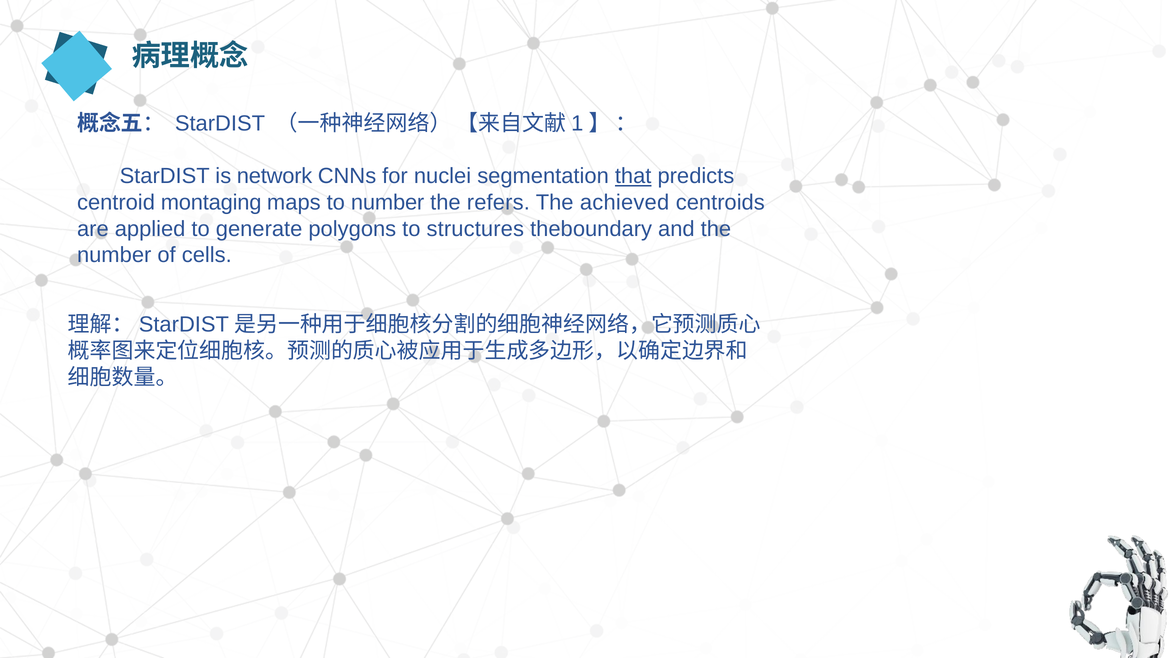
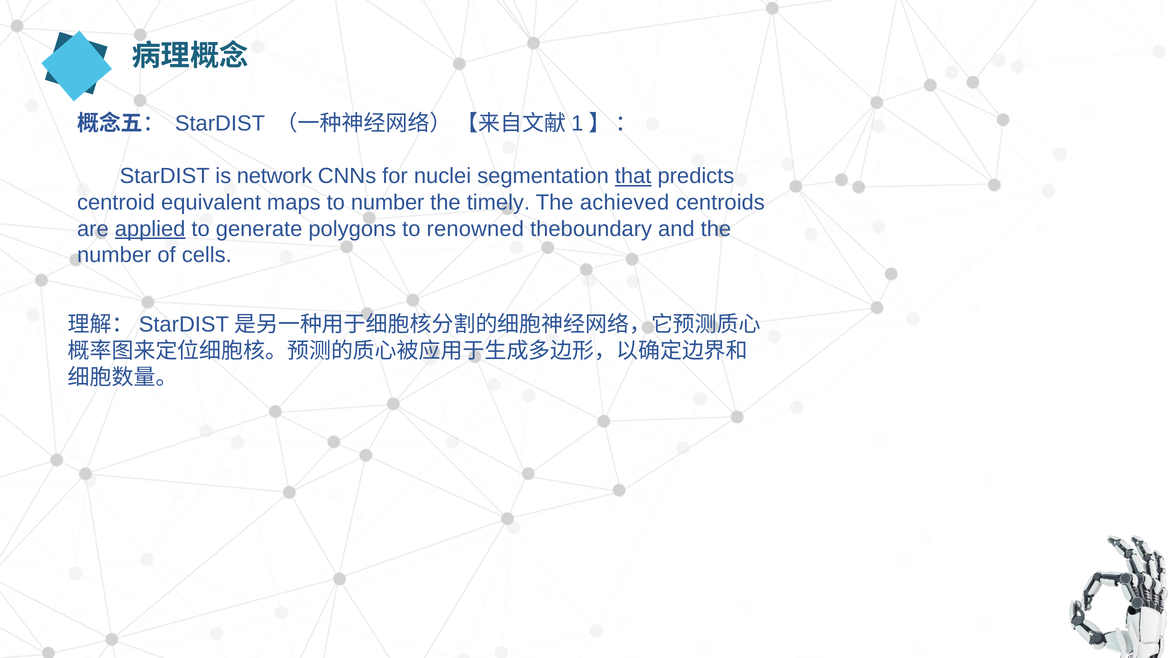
montaging: montaging -> equivalent
refers: refers -> timely
applied underline: none -> present
structures: structures -> renowned
